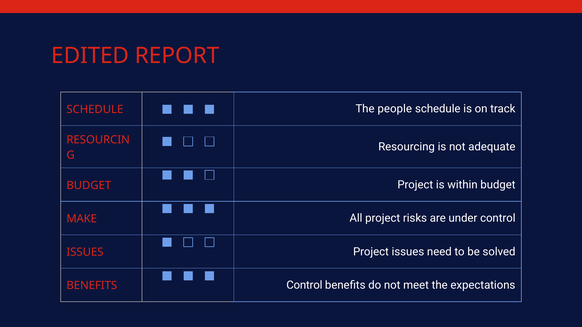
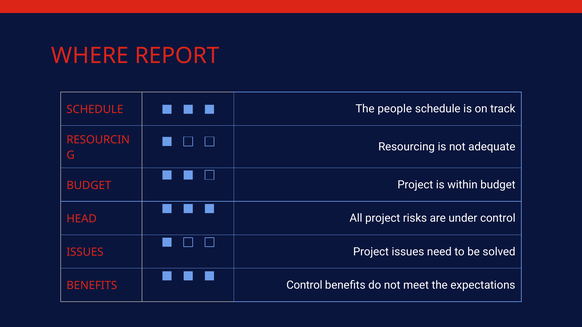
EDITED: EDITED -> WHERE
MAKE: MAKE -> HEAD
